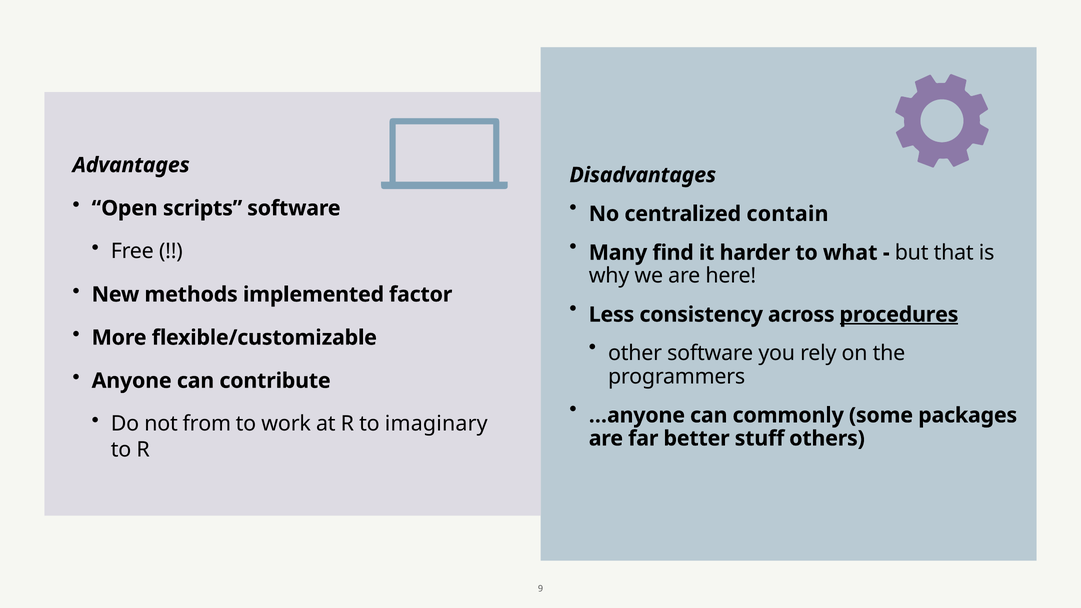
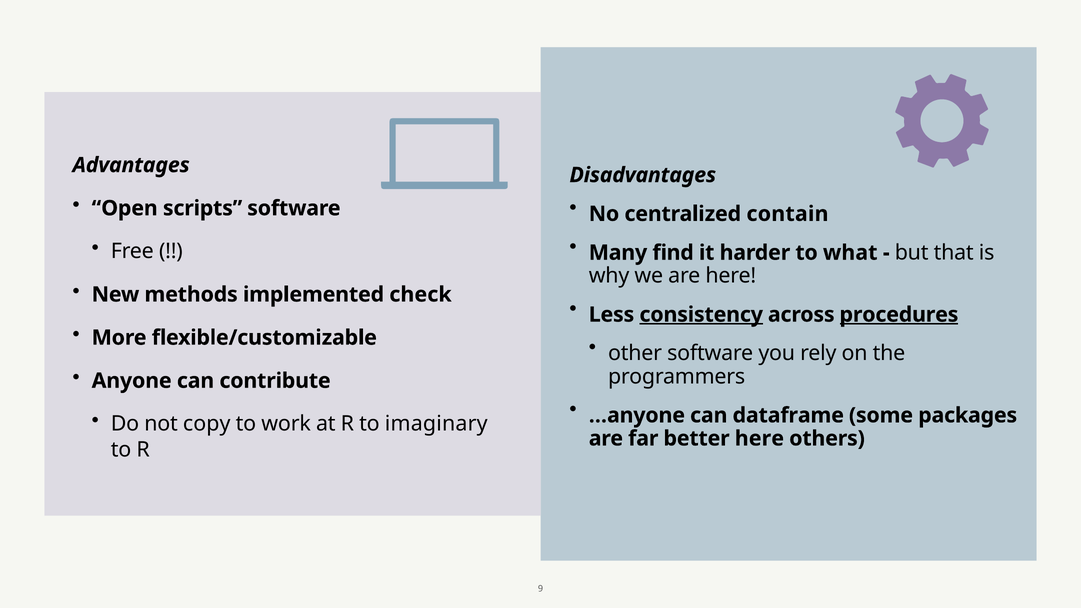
factor: factor -> check
consistency underline: none -> present
commonly: commonly -> dataframe
from: from -> copy
better stuff: stuff -> here
